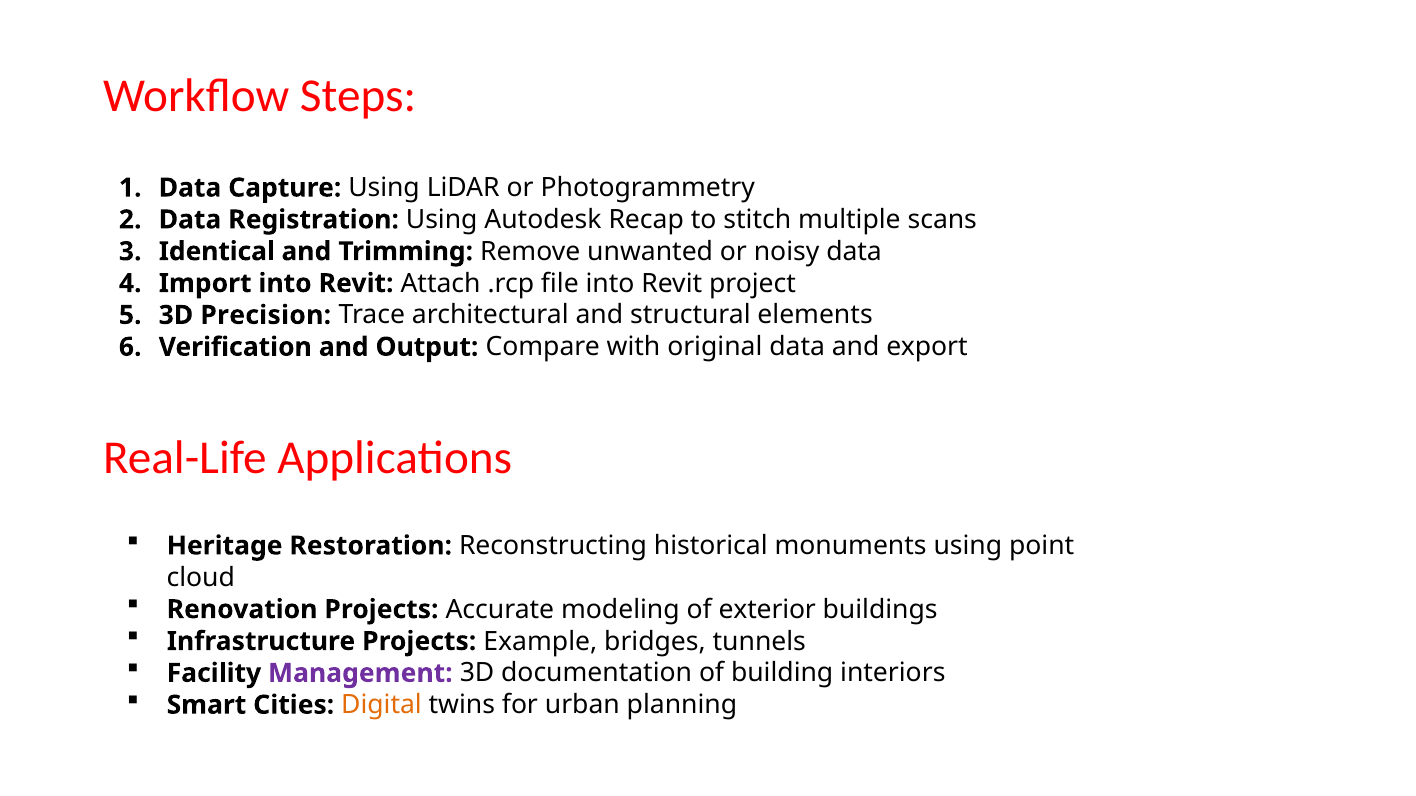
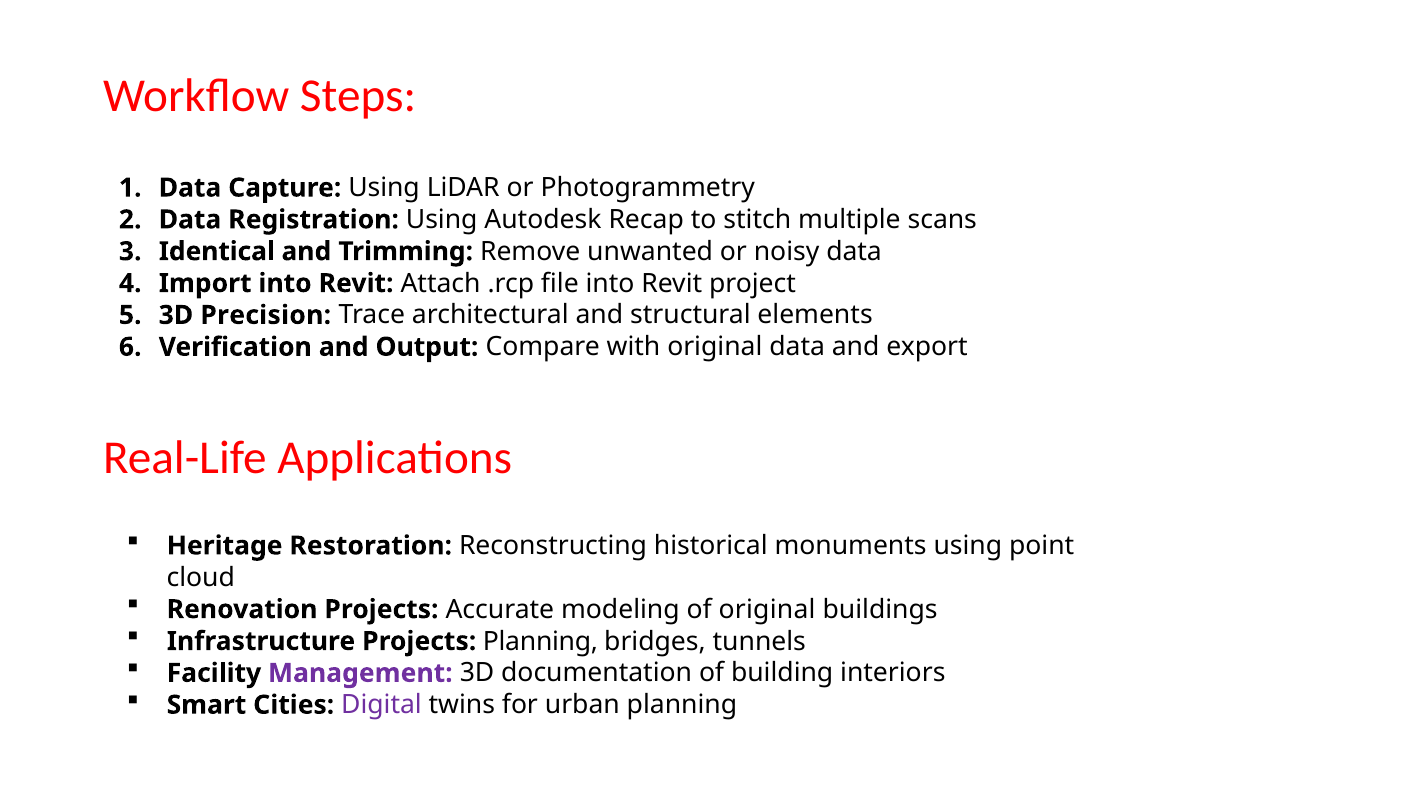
of exterior: exterior -> original
Projects Example: Example -> Planning
Digital colour: orange -> purple
